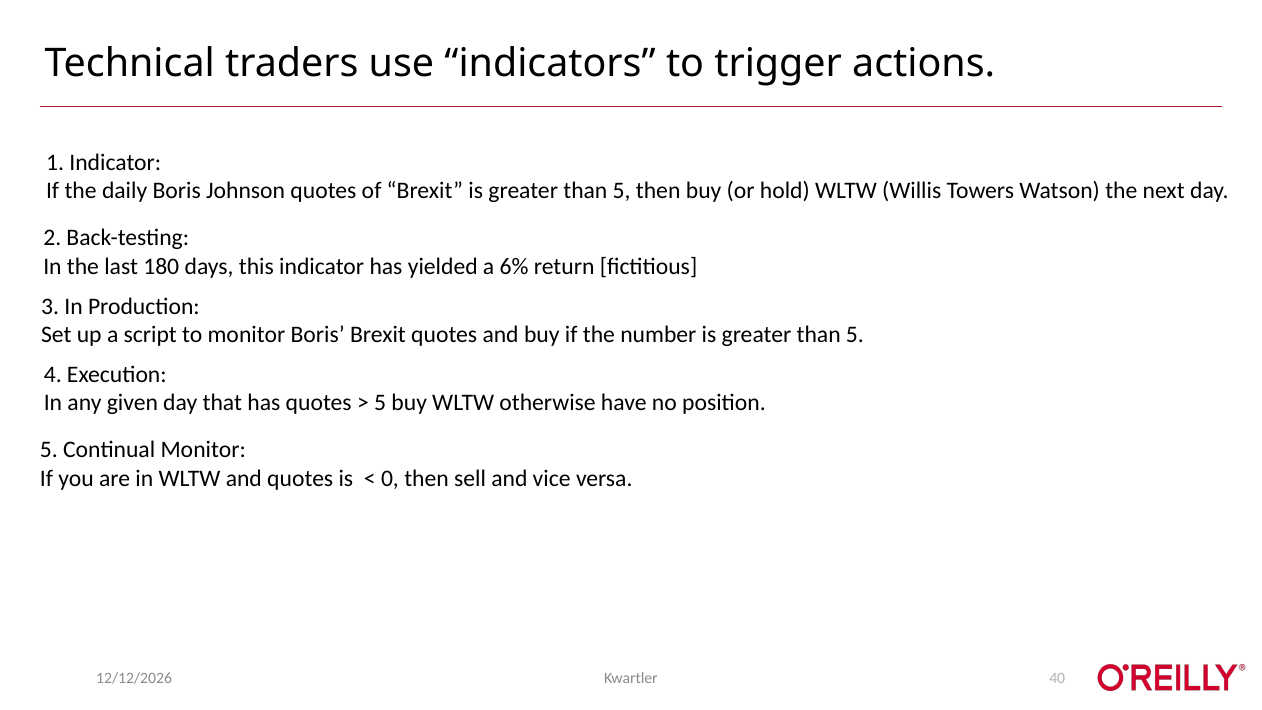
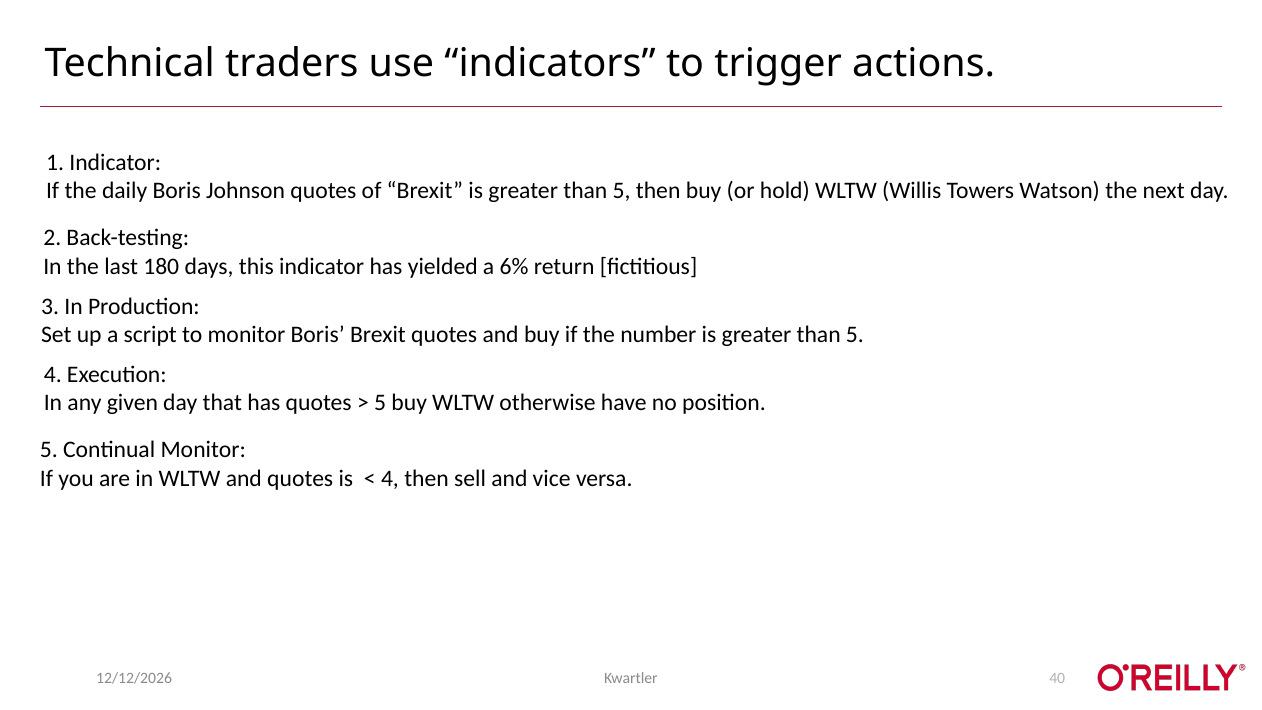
0 at (390, 478): 0 -> 4
